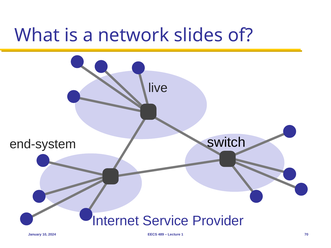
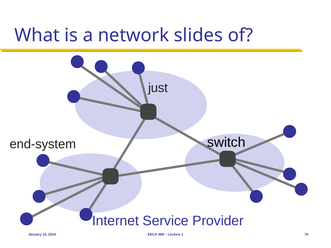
live: live -> just
